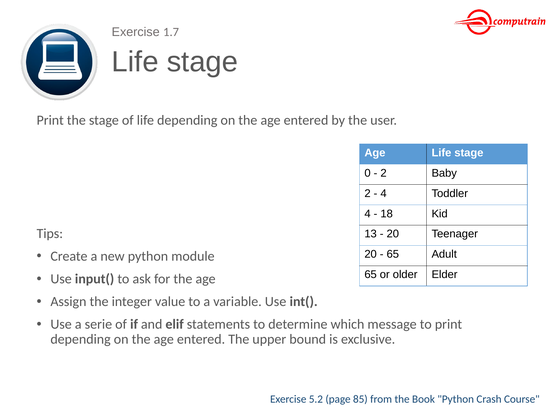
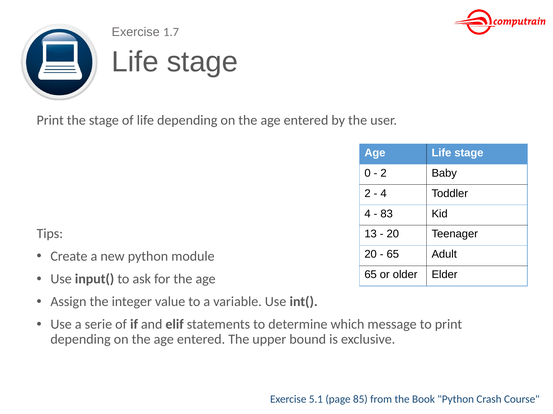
18: 18 -> 83
5.2: 5.2 -> 5.1
